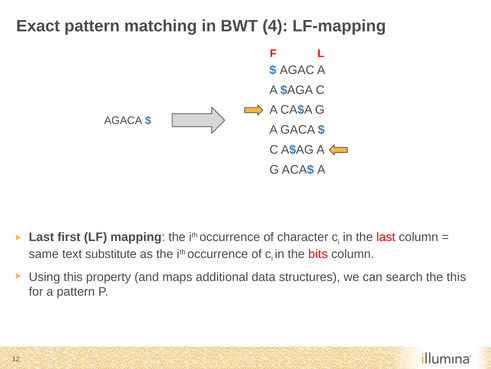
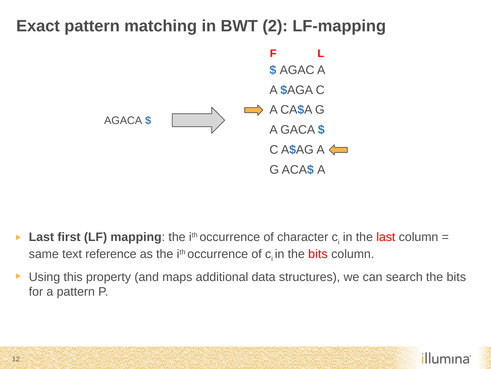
4: 4 -> 2
substitute: substitute -> reference
search the this: this -> bits
